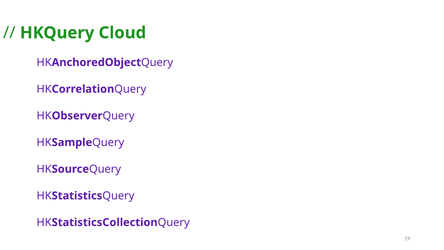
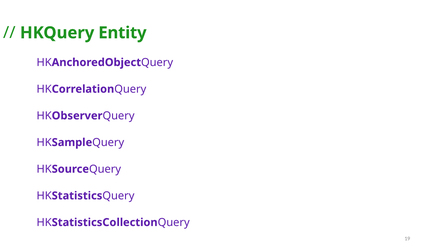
Cloud: Cloud -> Entity
